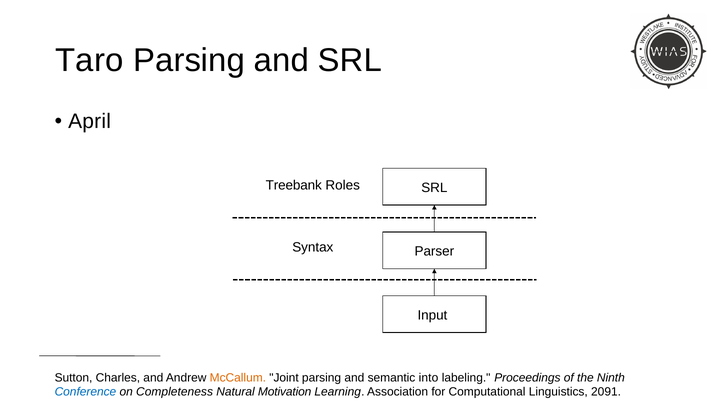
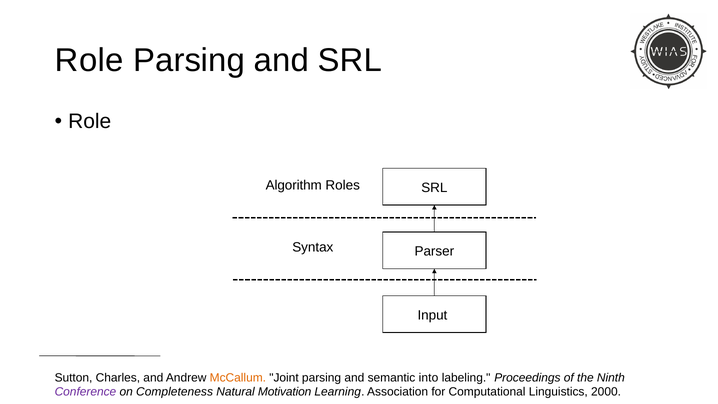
Taro at (89, 60): Taro -> Role
April at (90, 121): April -> Role
Treebank: Treebank -> Algorithm
Conference colour: blue -> purple
2091: 2091 -> 2000
